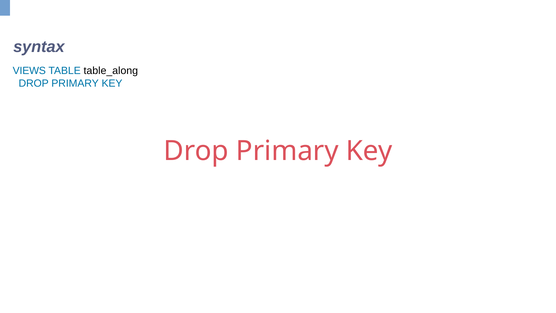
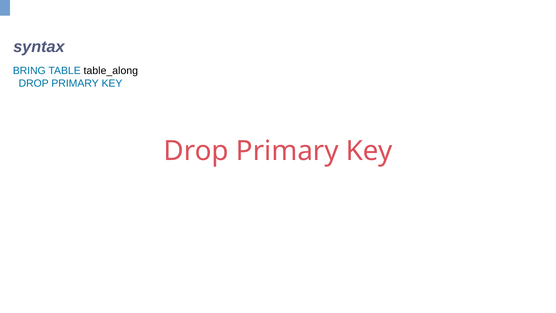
VIEWS: VIEWS -> BRING
